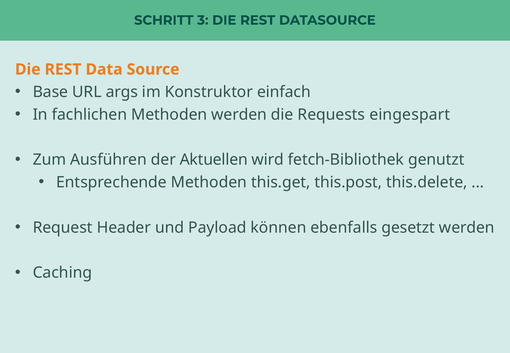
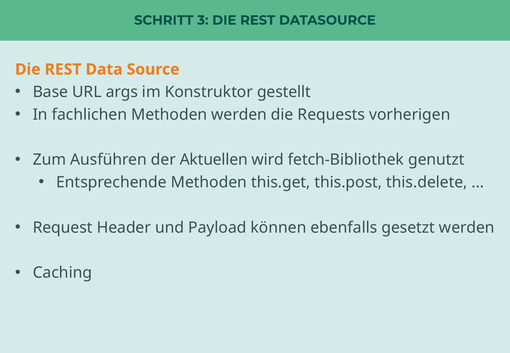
einfach: einfach -> gestellt
eingespart: eingespart -> vorherigen
